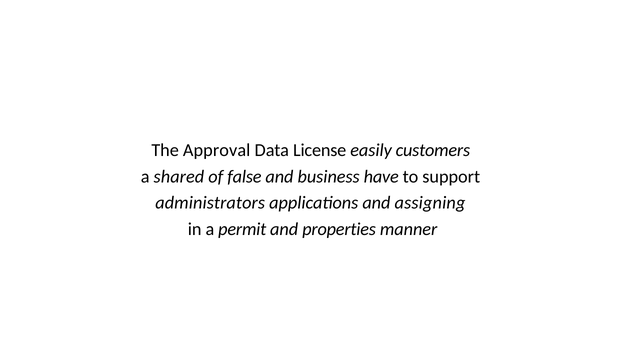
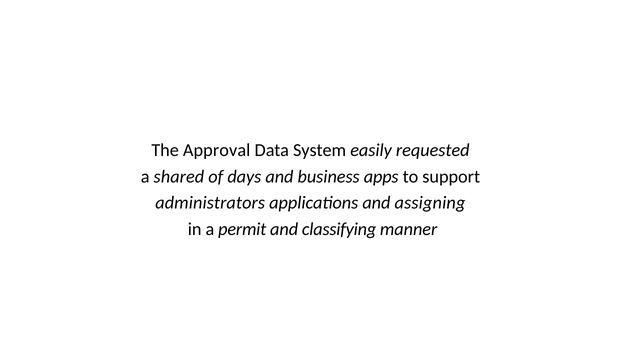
License: License -> System
customers: customers -> requested
false: false -> days
have: have -> apps
properties: properties -> classifying
